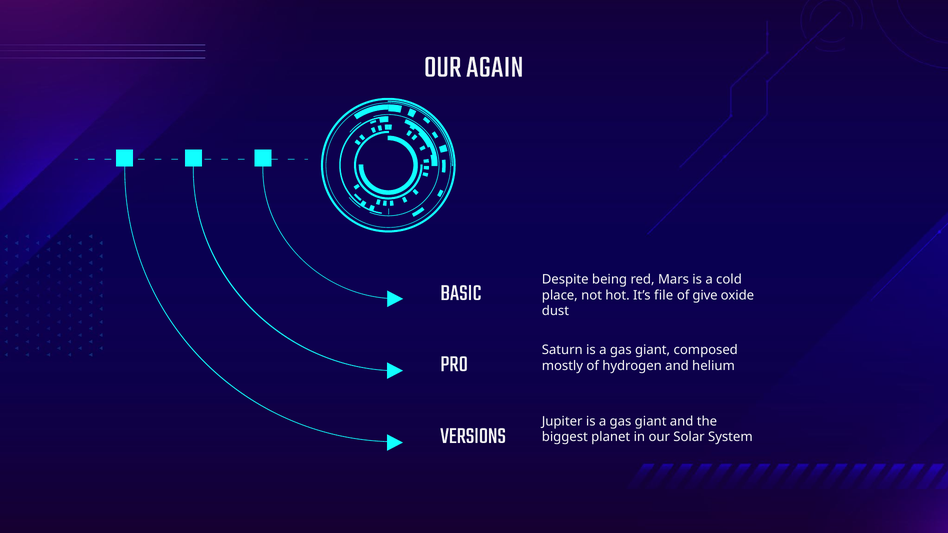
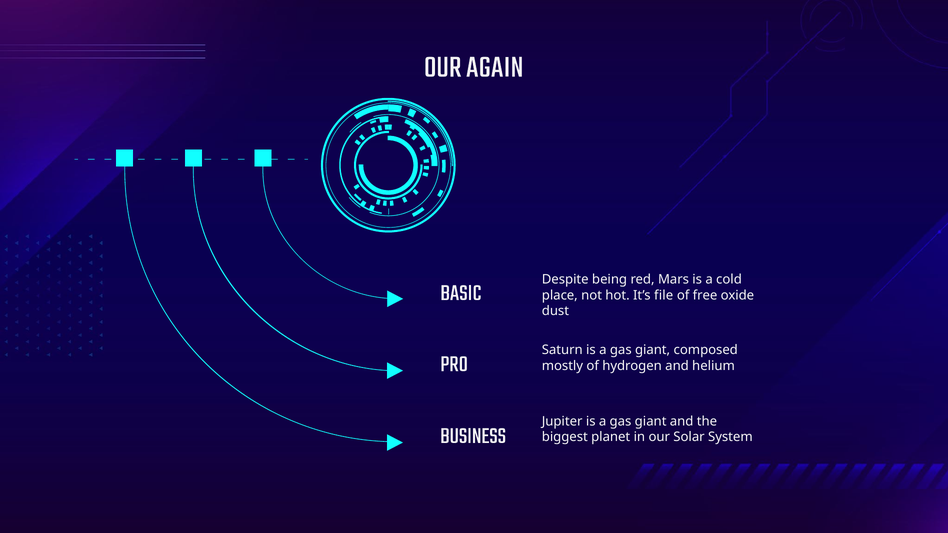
give: give -> free
VERSIONS: VERSIONS -> BUSINESS
